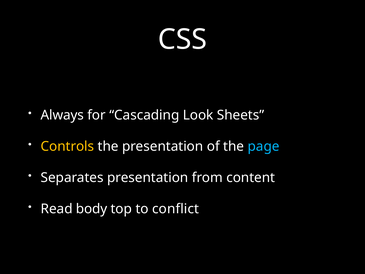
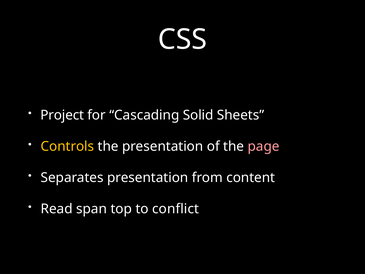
Always: Always -> Project
Look: Look -> Solid
page colour: light blue -> pink
body: body -> span
